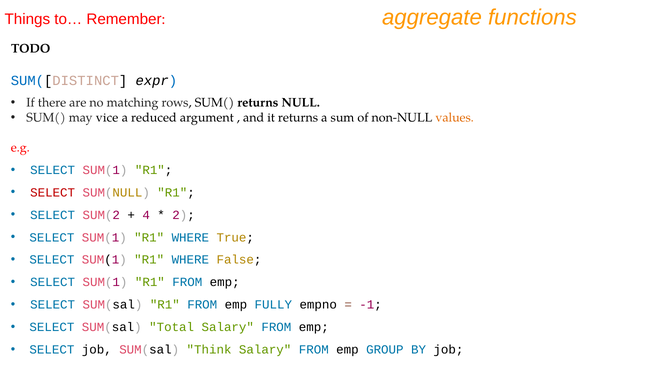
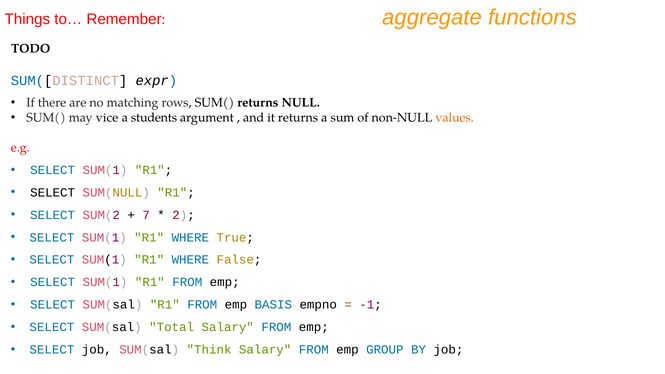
reduced: reduced -> students
SELECT at (53, 193) colour: red -> black
4: 4 -> 7
FULLY: FULLY -> BASIS
